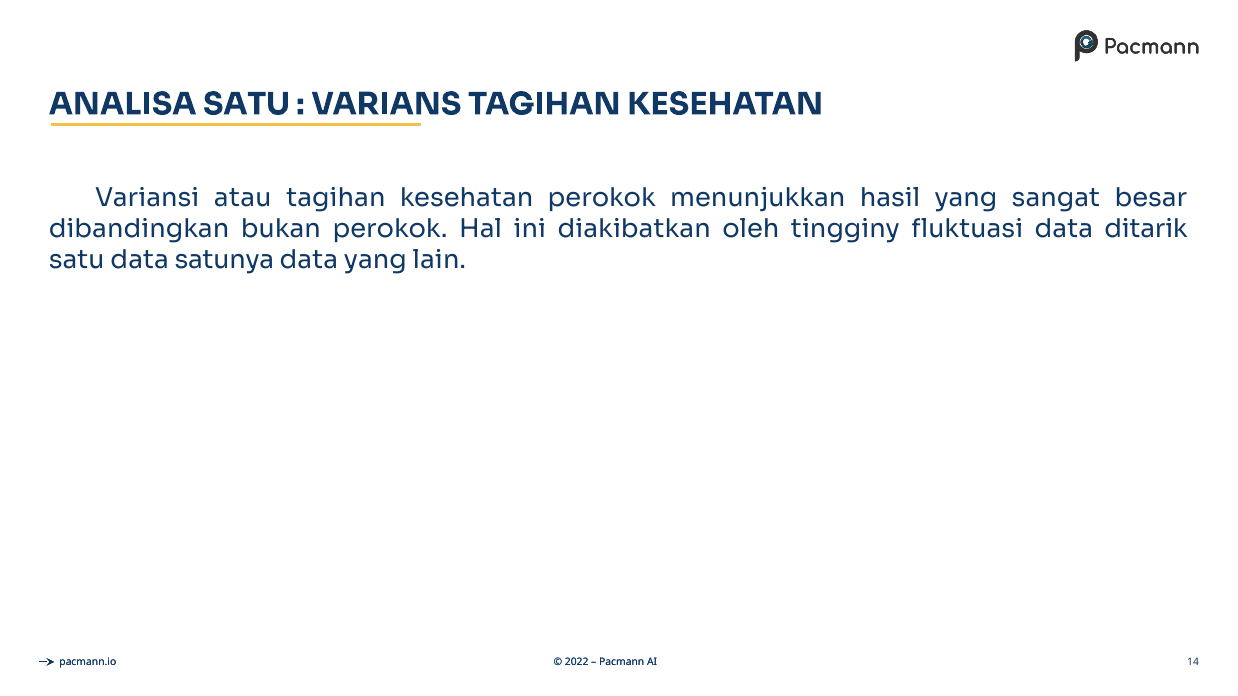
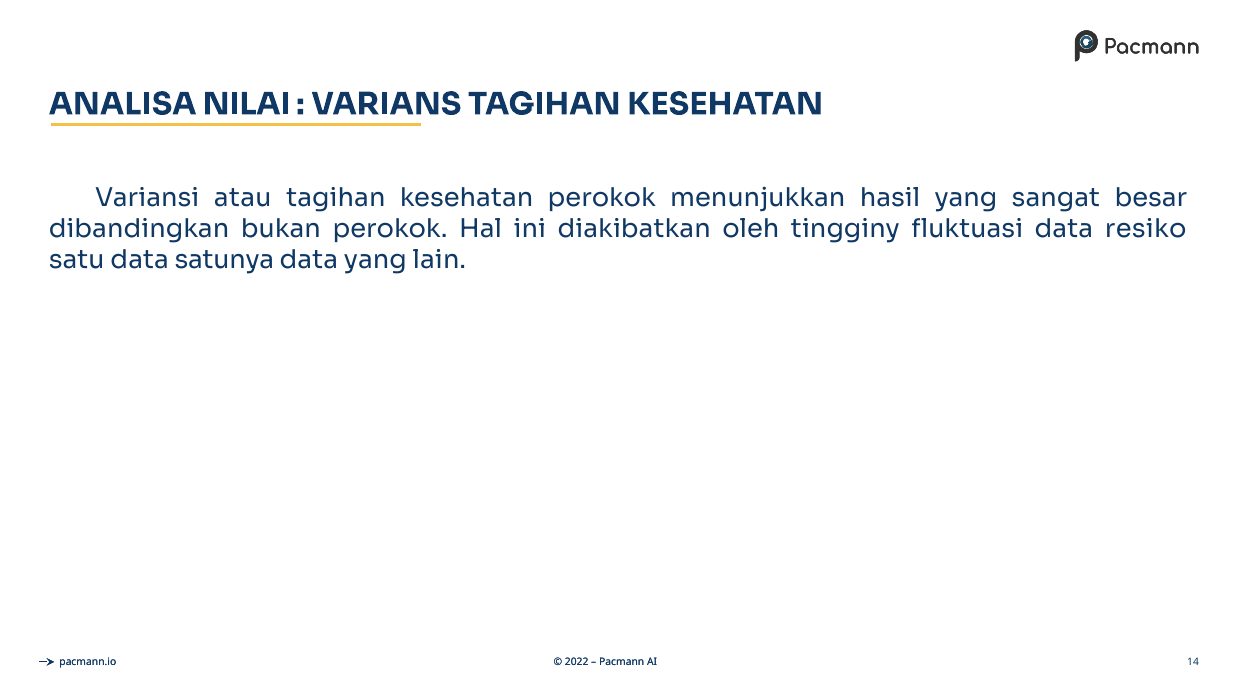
ANALISA SATU: SATU -> NILAI
ditarik: ditarik -> resiko
